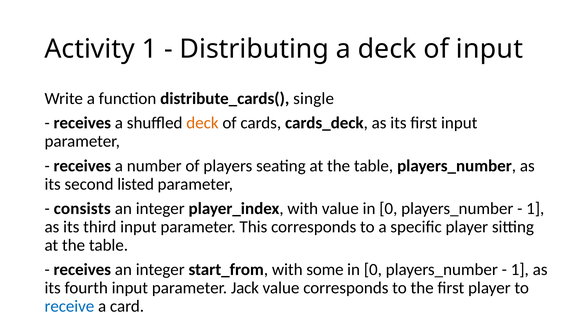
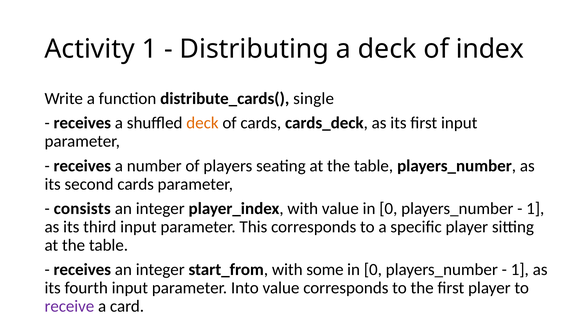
of input: input -> index
second listed: listed -> cards
Jack: Jack -> Into
receive colour: blue -> purple
